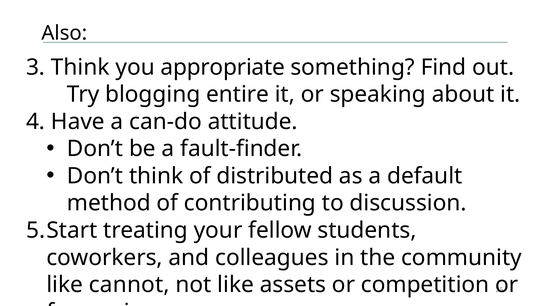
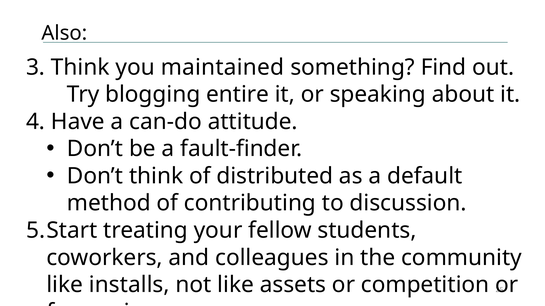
appropriate: appropriate -> maintained
cannot: cannot -> installs
